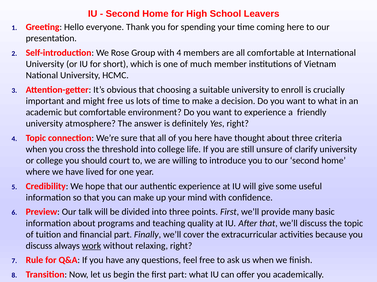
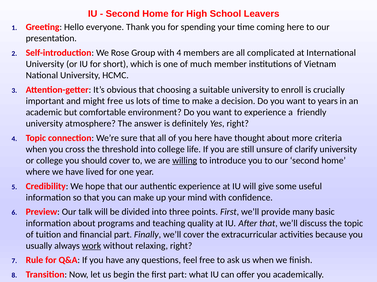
all comfortable: comfortable -> complicated
to what: what -> years
about three: three -> more
should court: court -> cover
willing underline: none -> present
discuss at (39, 246): discuss -> usually
